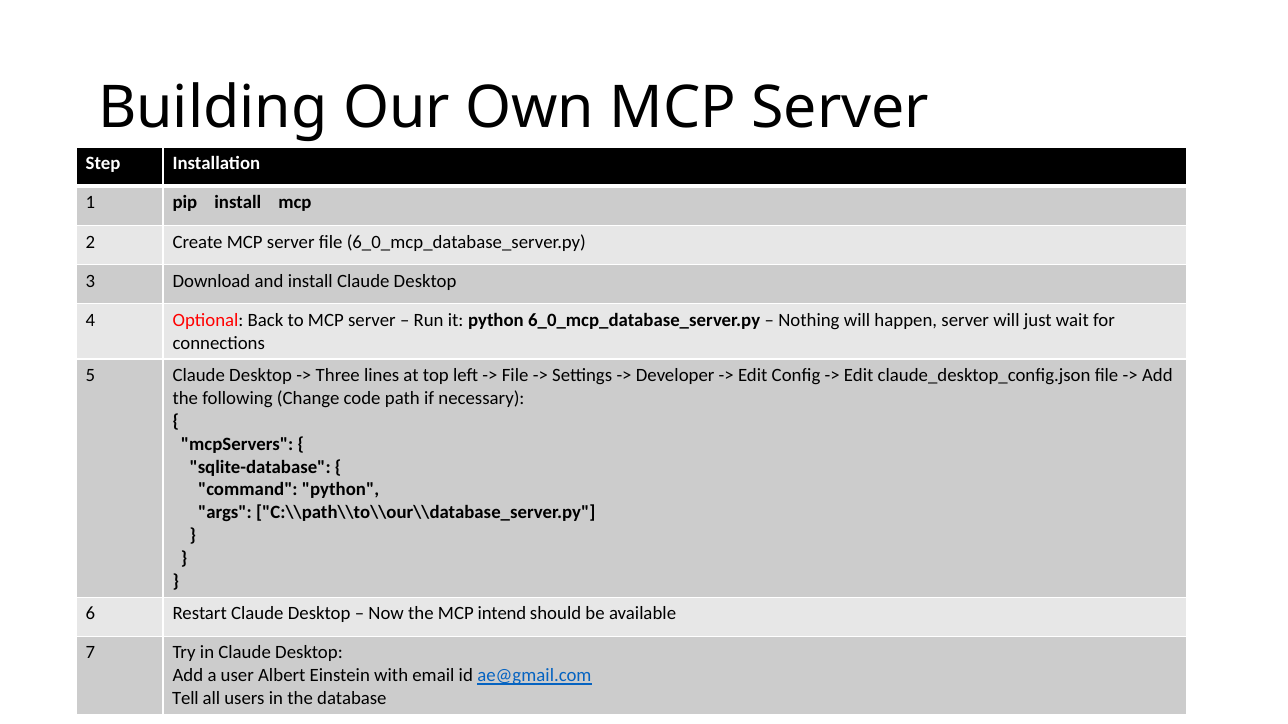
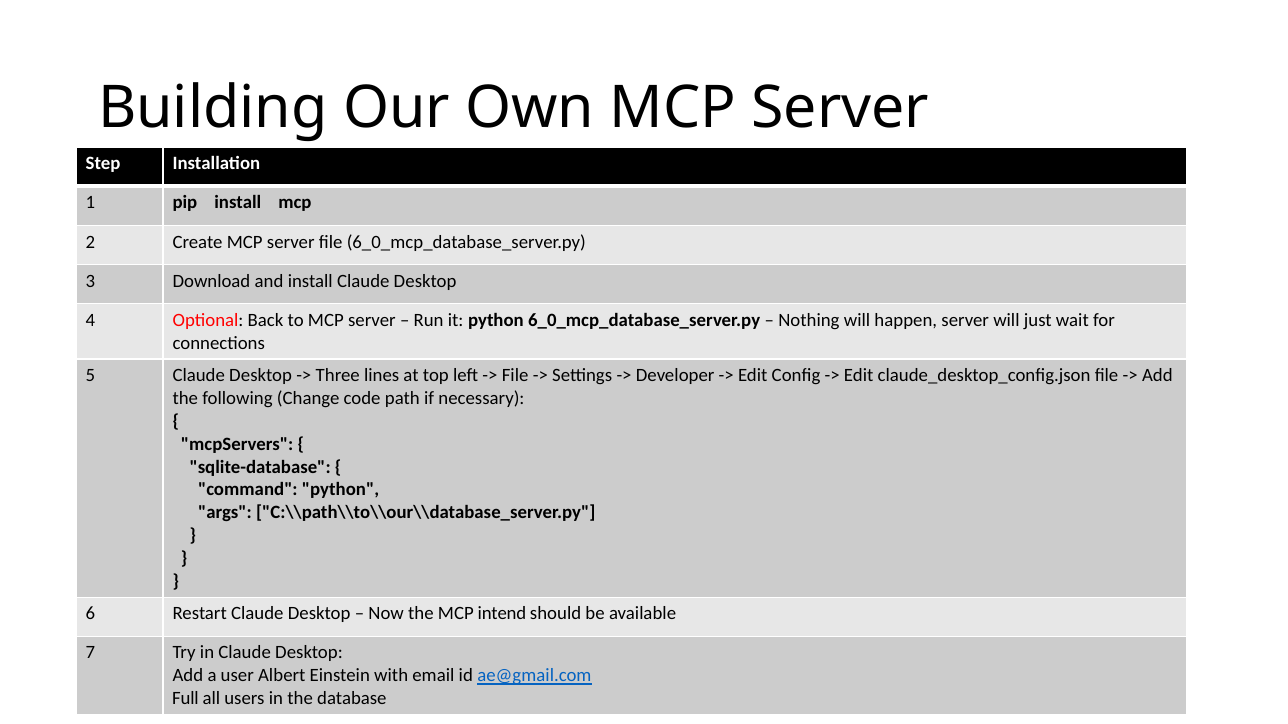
Tell: Tell -> Full
